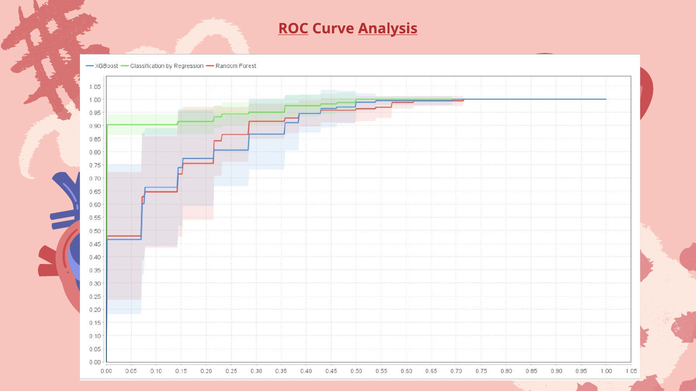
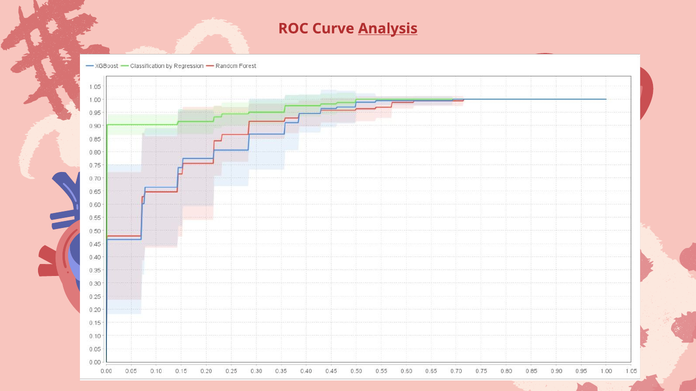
ROC underline: present -> none
